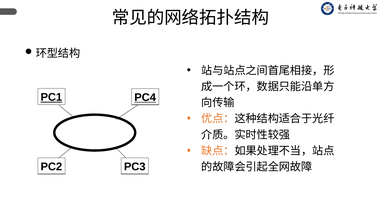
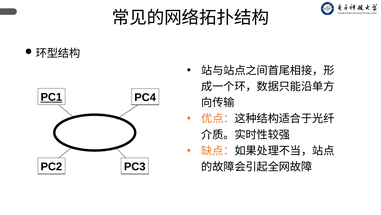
PC4 underline: present -> none
